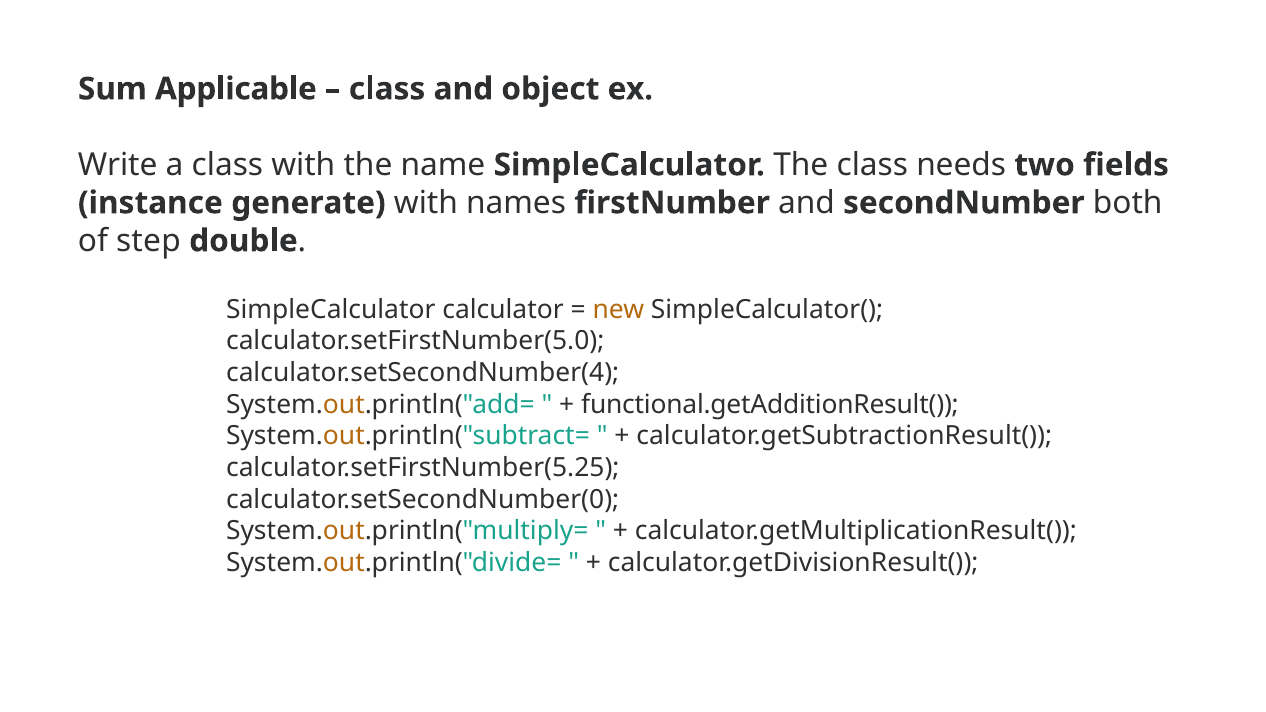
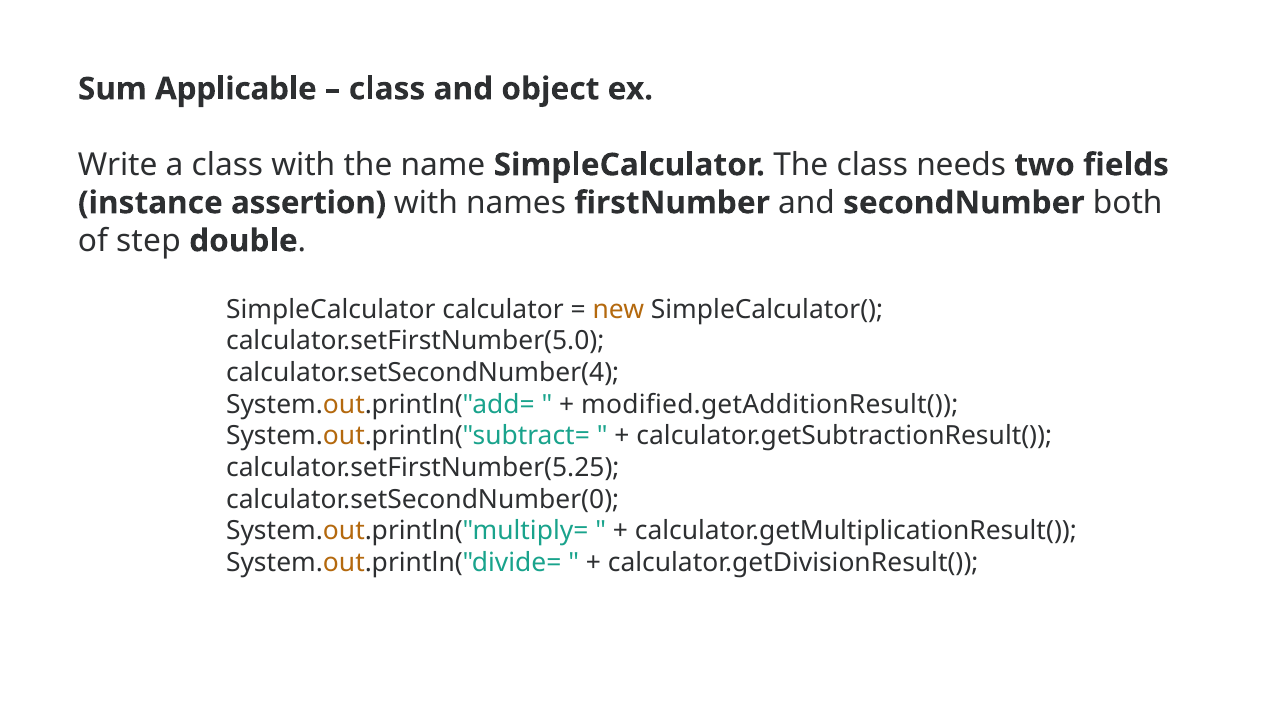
generate: generate -> assertion
functional.getAdditionResult(: functional.getAdditionResult( -> modified.getAdditionResult(
